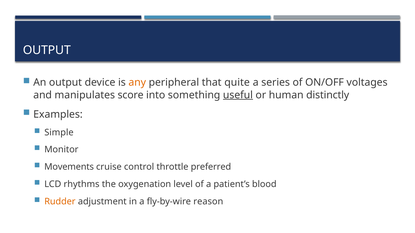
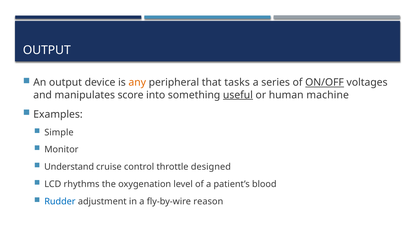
quite: quite -> tasks
ON/OFF underline: none -> present
distinctly: distinctly -> machine
Movements: Movements -> Understand
preferred: preferred -> designed
Rudder colour: orange -> blue
